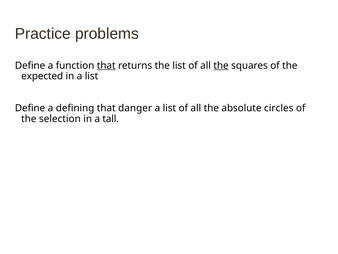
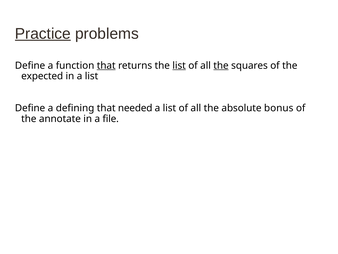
Practice underline: none -> present
list at (179, 65) underline: none -> present
danger: danger -> needed
circles: circles -> bonus
selection: selection -> annotate
tall: tall -> file
